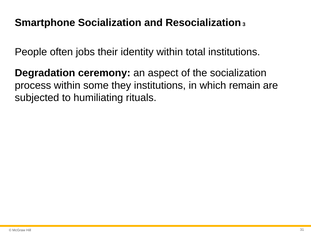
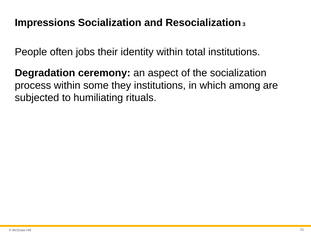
Smartphone: Smartphone -> Impressions
remain: remain -> among
